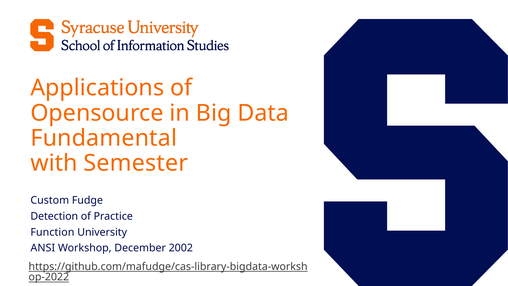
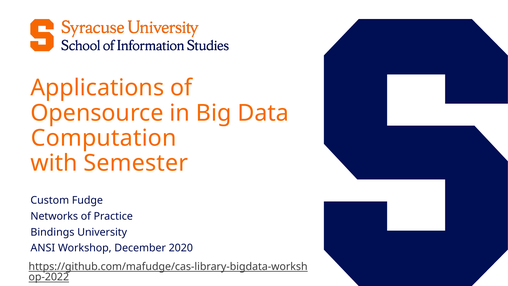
Fundamental: Fundamental -> Computation
Detection: Detection -> Networks
Function: Function -> Bindings
2002: 2002 -> 2020
